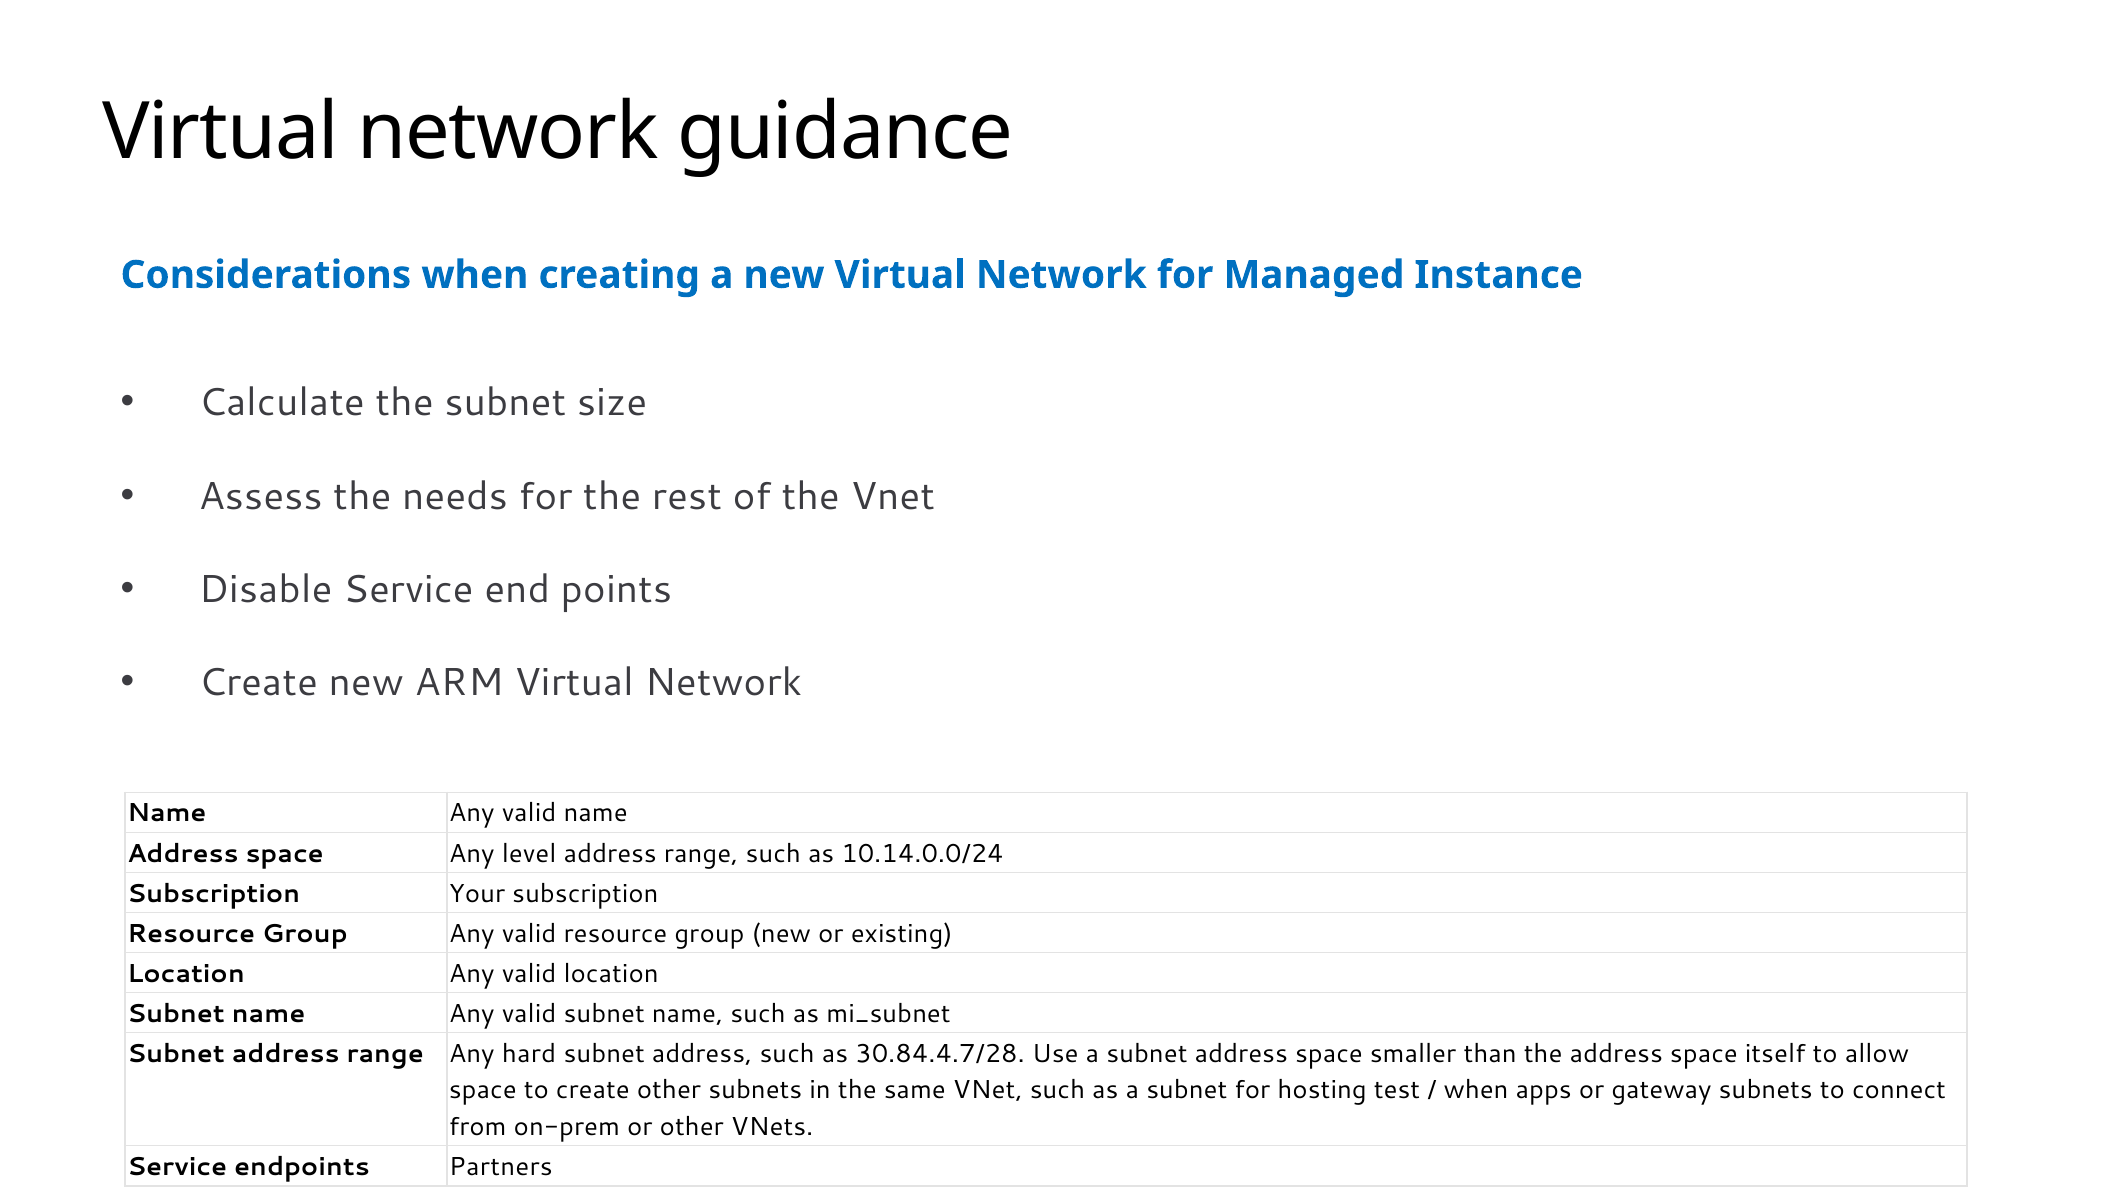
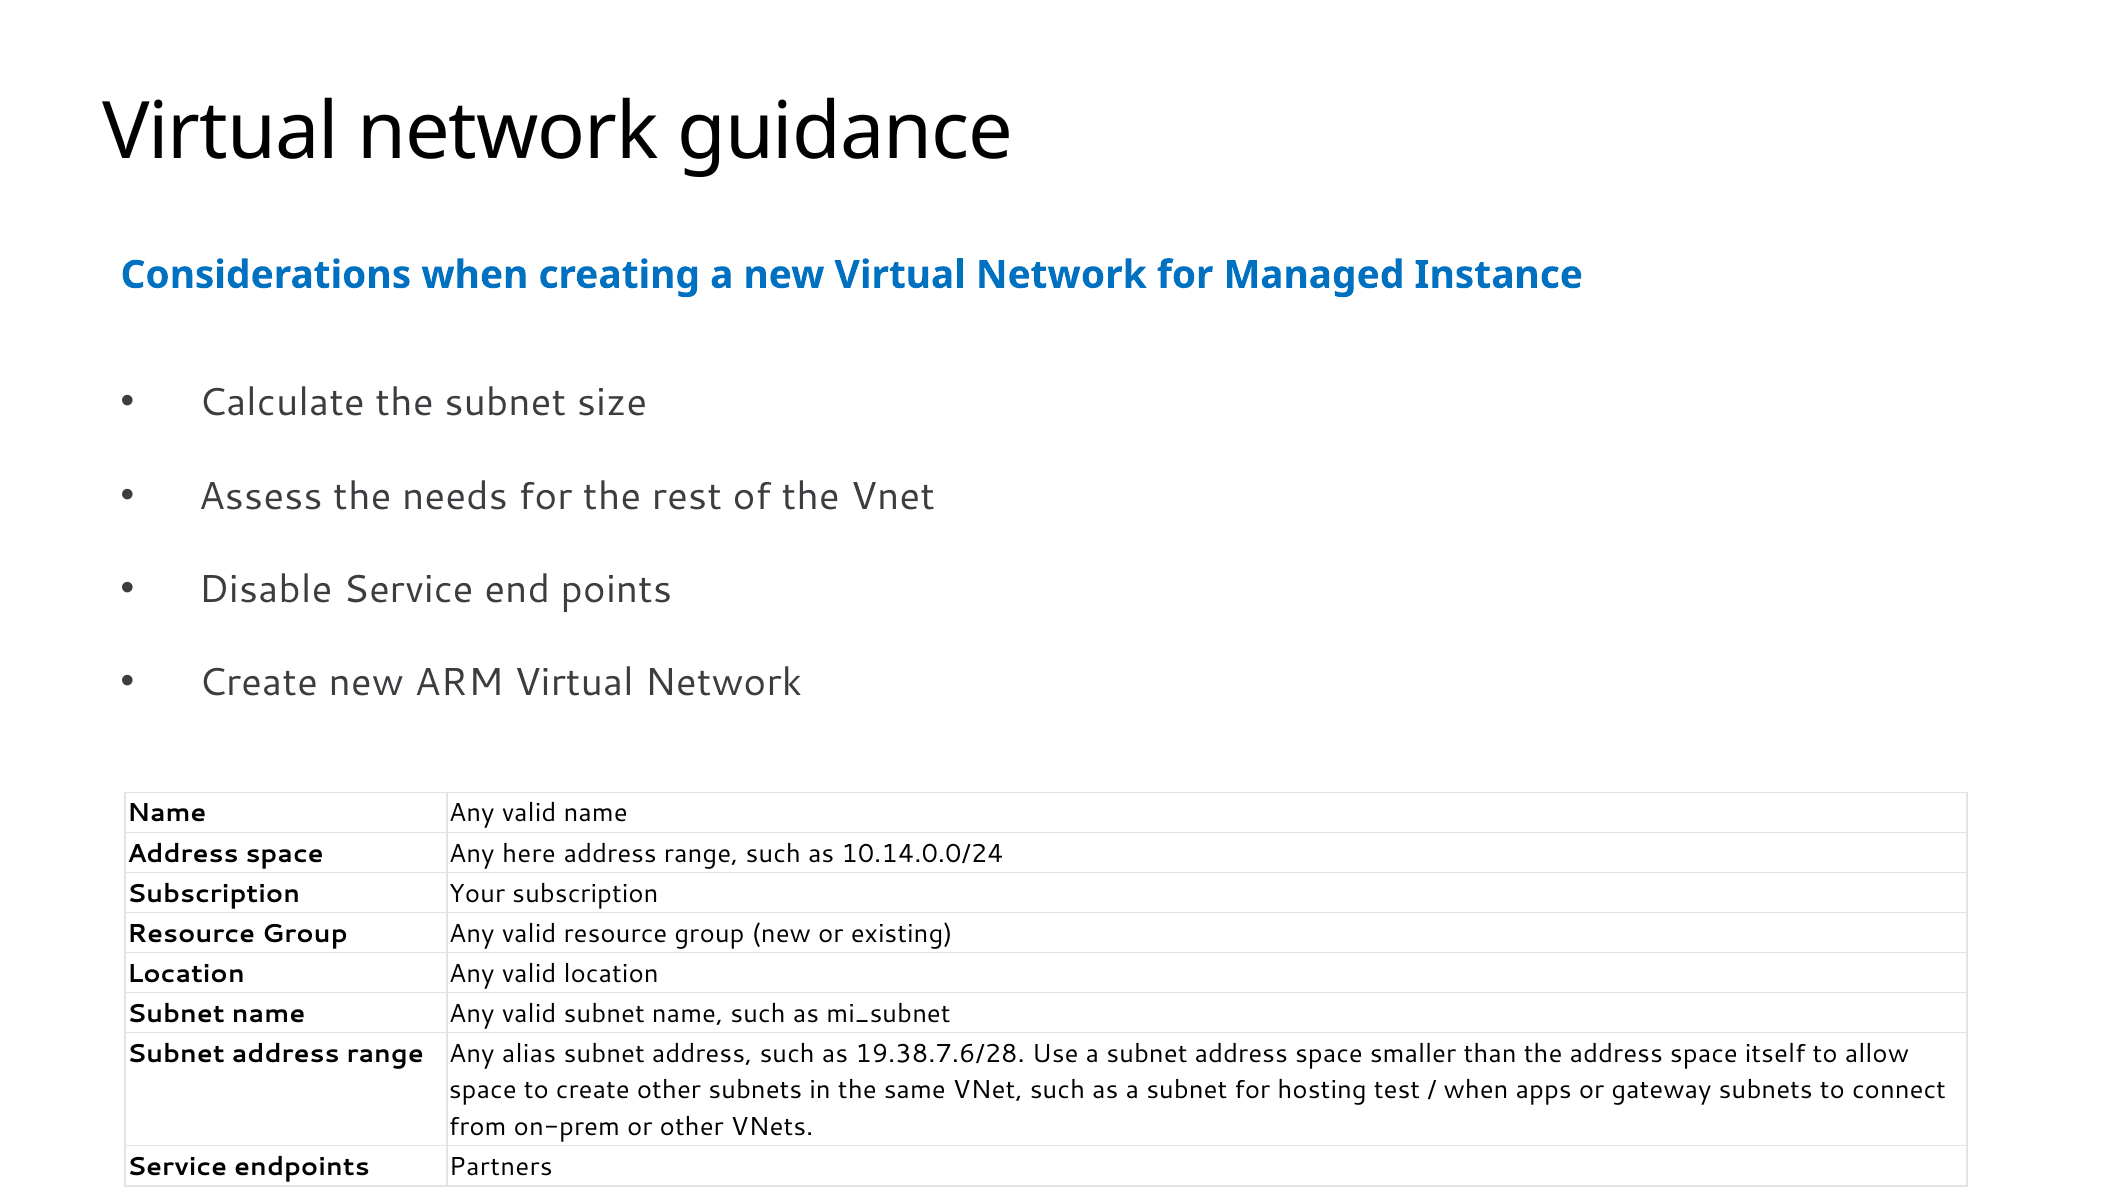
level: level -> here
hard: hard -> alias
30.84.4.7/28: 30.84.4.7/28 -> 19.38.7.6/28
